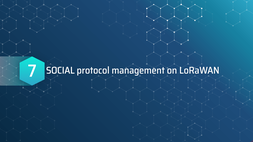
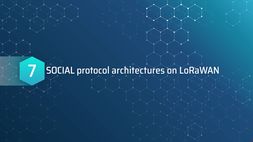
management: management -> architectures
